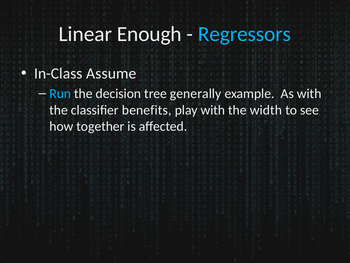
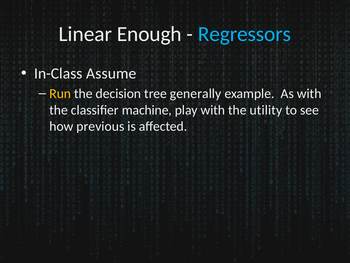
Run colour: light blue -> yellow
benefits: benefits -> machine
width: width -> utility
together: together -> previous
